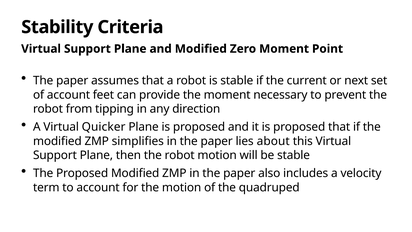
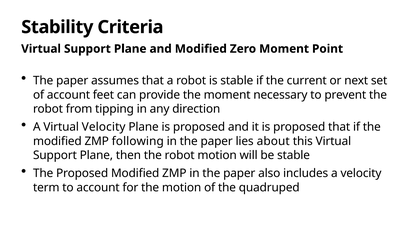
Virtual Quicker: Quicker -> Velocity
simplifies: simplifies -> following
